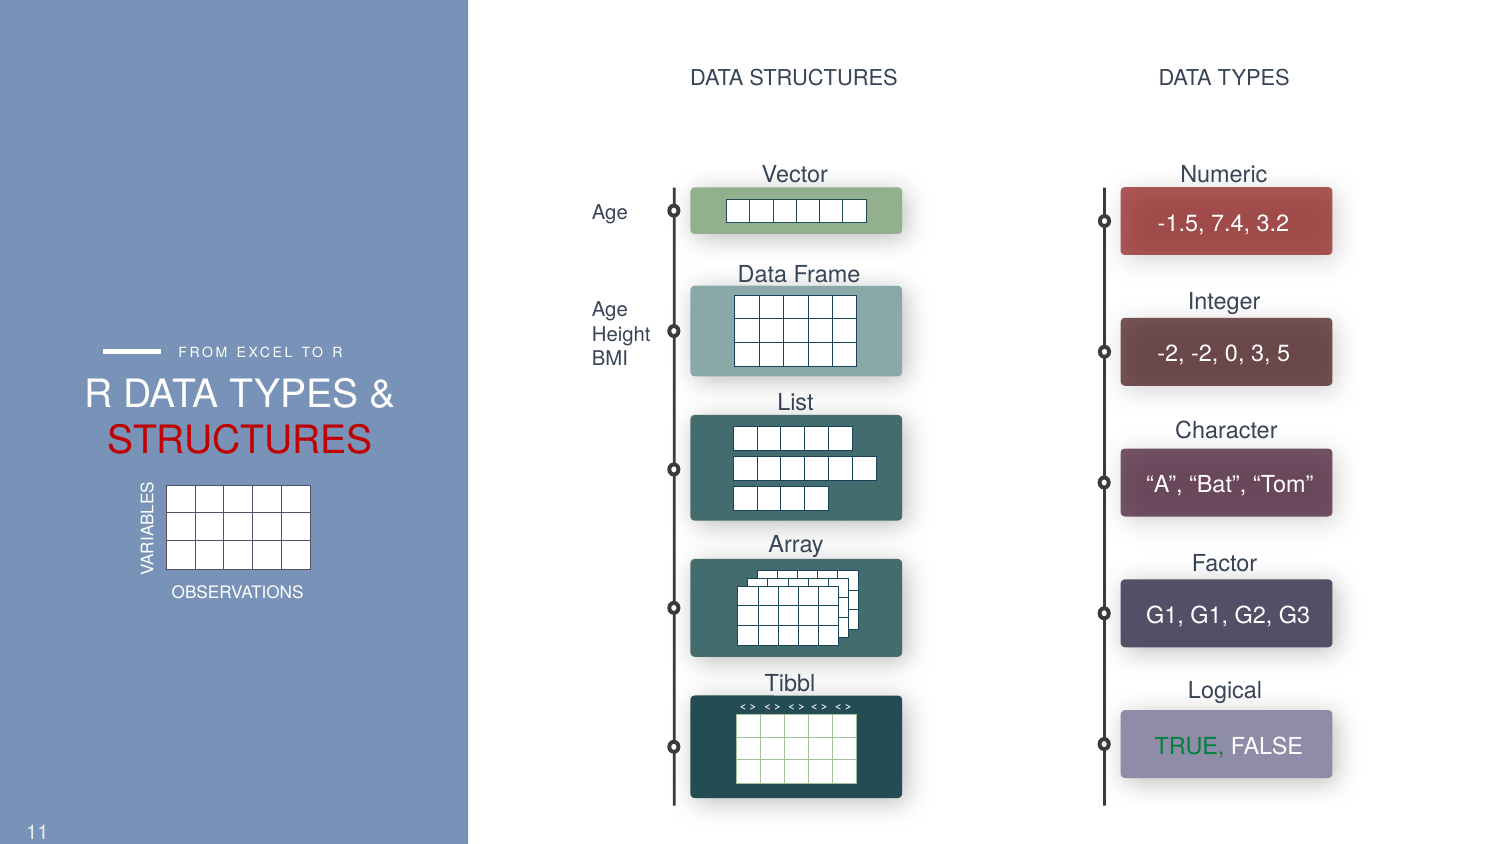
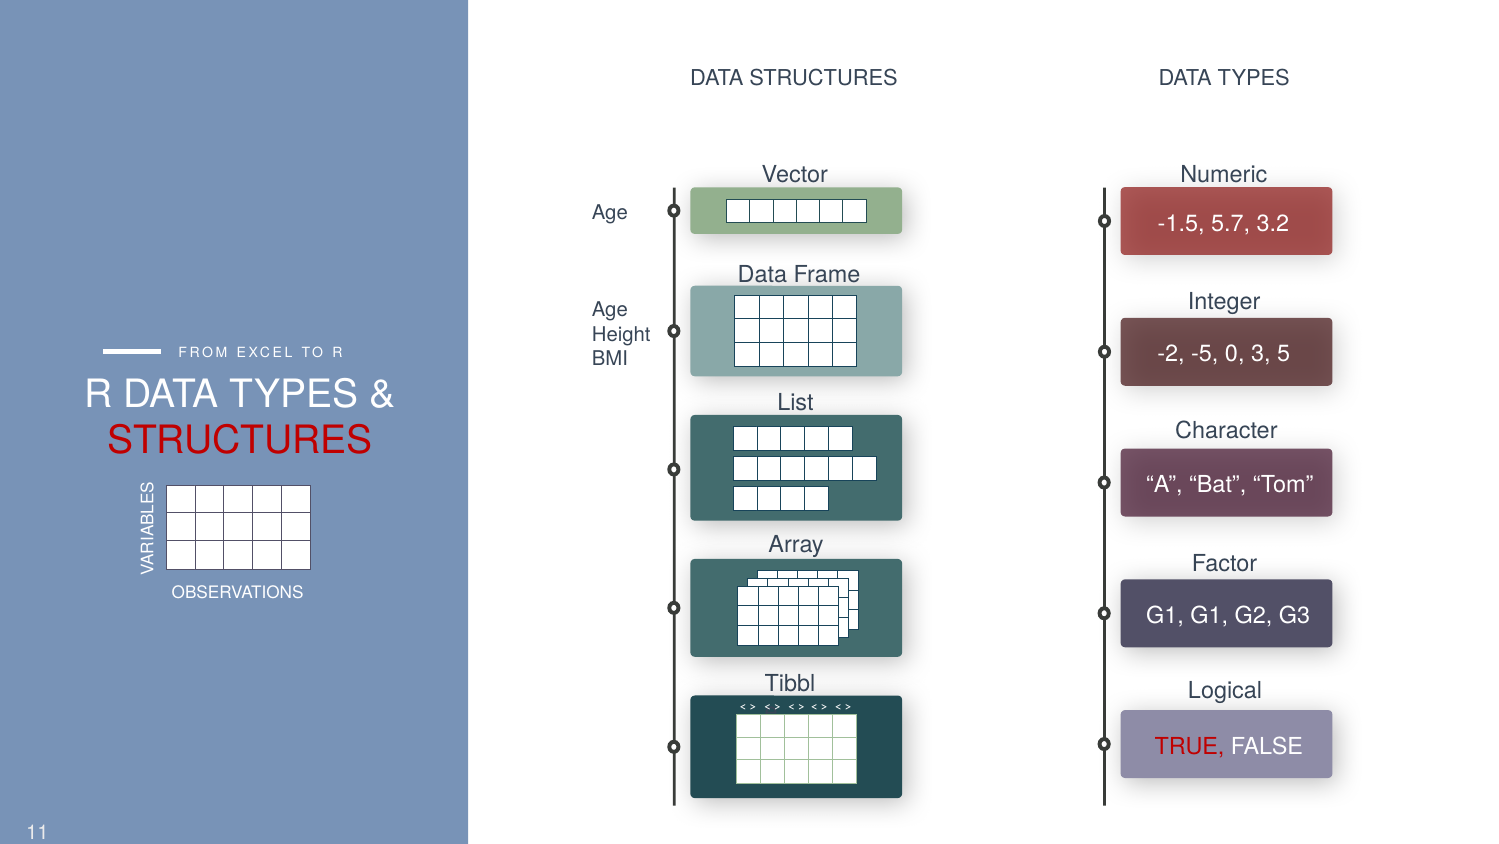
7.4: 7.4 -> 5.7
-2 -2: -2 -> -5
TRUE colour: green -> red
